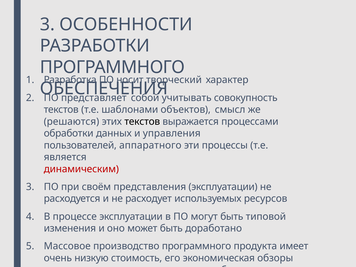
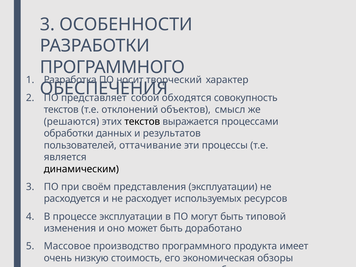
учитывать: учитывать -> обходятся
шаблонами: шаблонами -> отклонений
управления: управления -> результатов
аппаратного: аппаратного -> оттачивание
динамическим colour: red -> black
